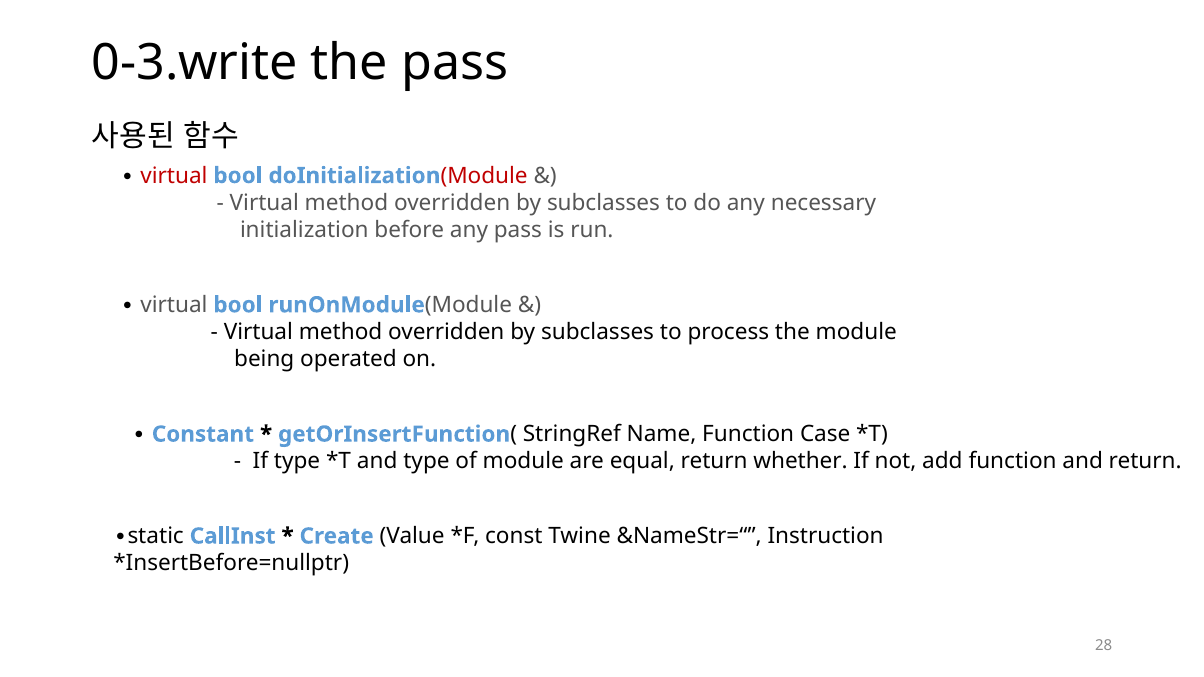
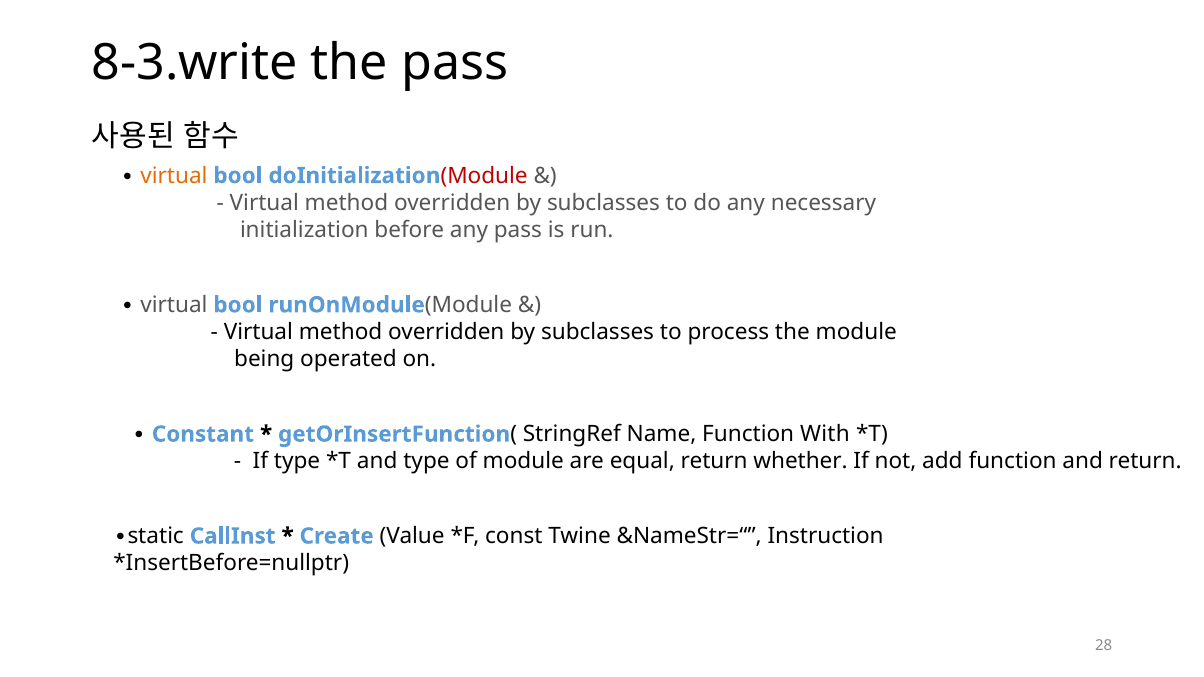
0-3.write: 0-3.write -> 8-3.write
virtual at (174, 176) colour: red -> orange
Case: Case -> With
